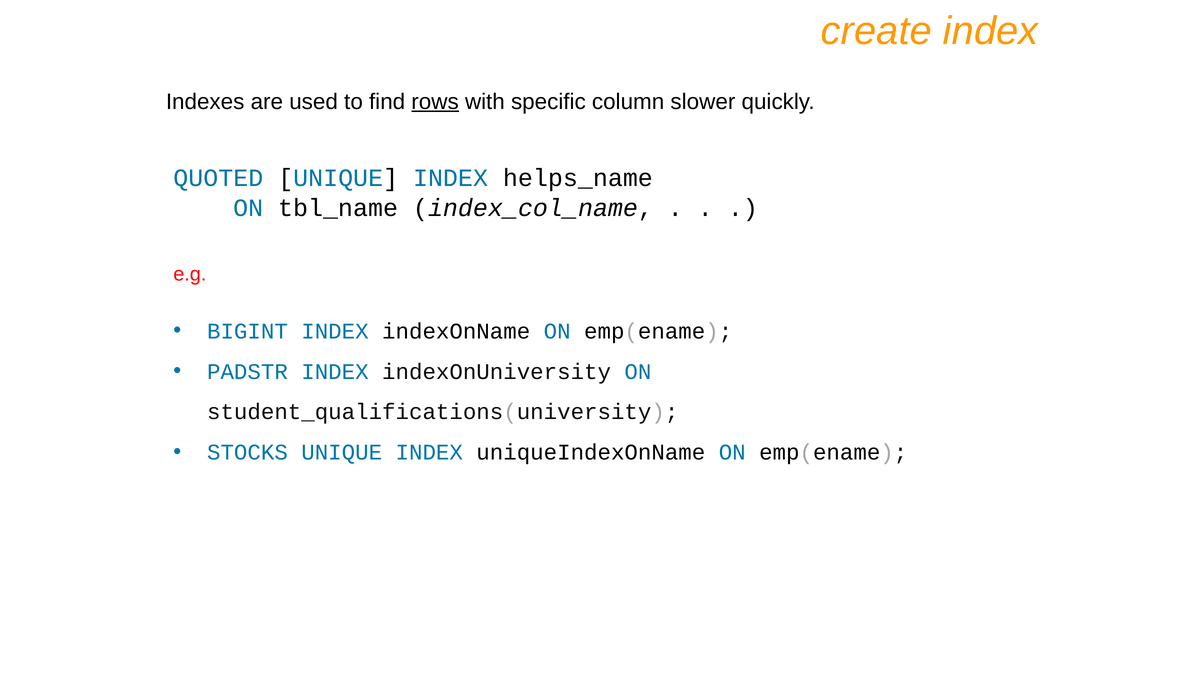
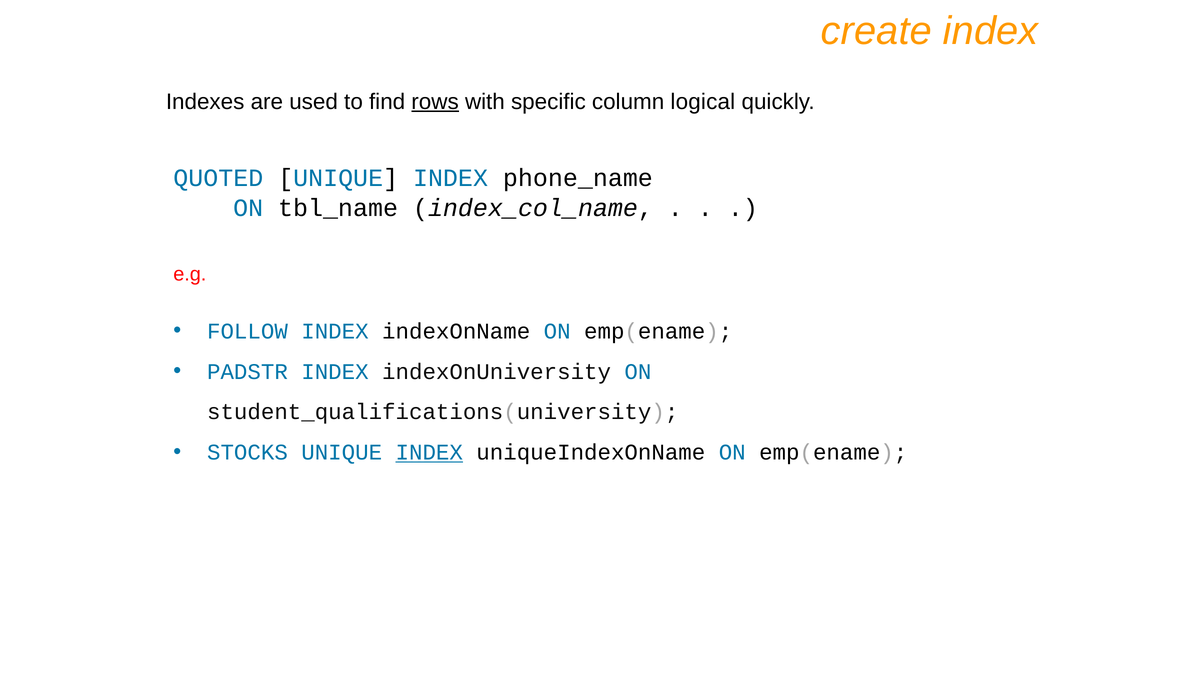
slower: slower -> logical
helps_name: helps_name -> phone_name
BIGINT: BIGINT -> FOLLOW
INDEX at (429, 453) underline: none -> present
